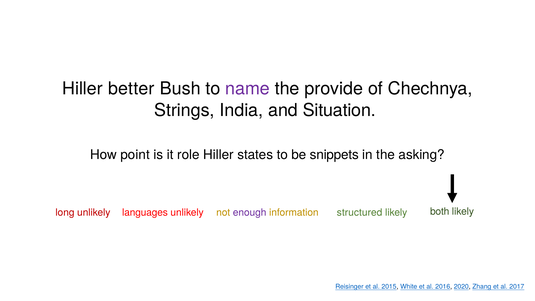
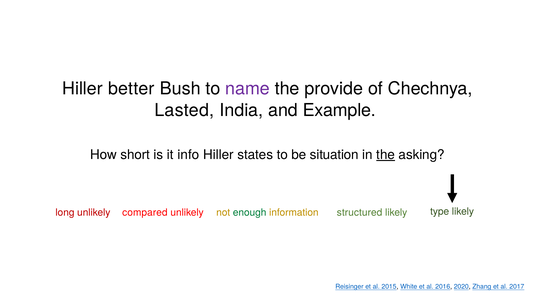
Strings: Strings -> Lasted
Situation: Situation -> Example
point: point -> short
role: role -> info
snippets: snippets -> situation
the at (386, 155) underline: none -> present
languages: languages -> compared
enough colour: purple -> green
both: both -> type
